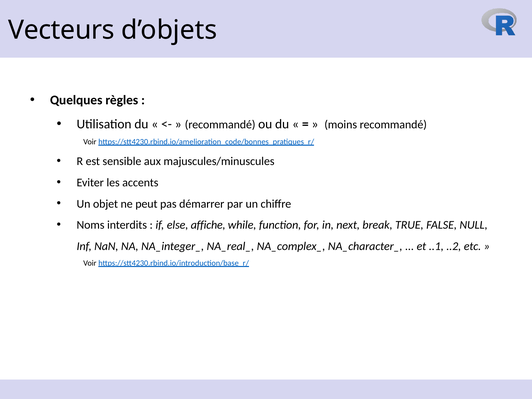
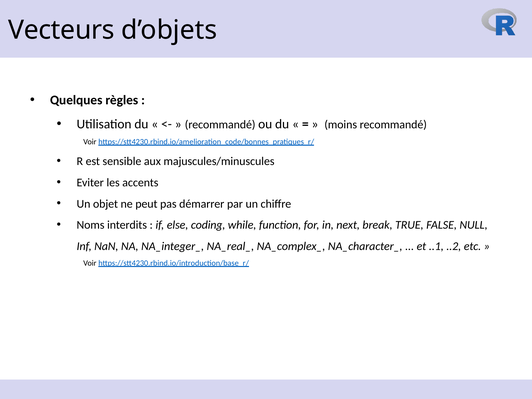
affiche: affiche -> coding
